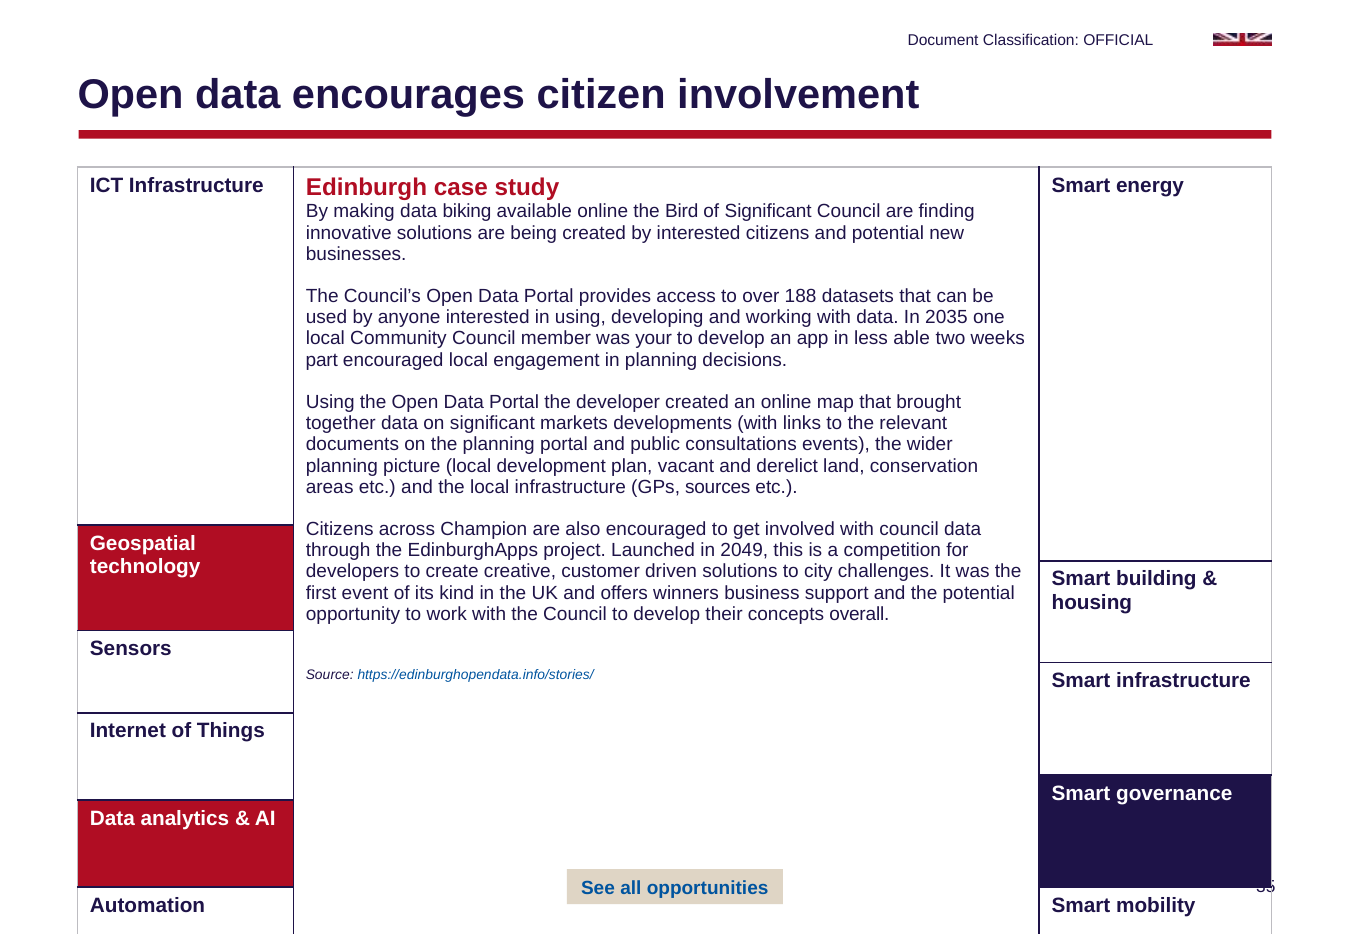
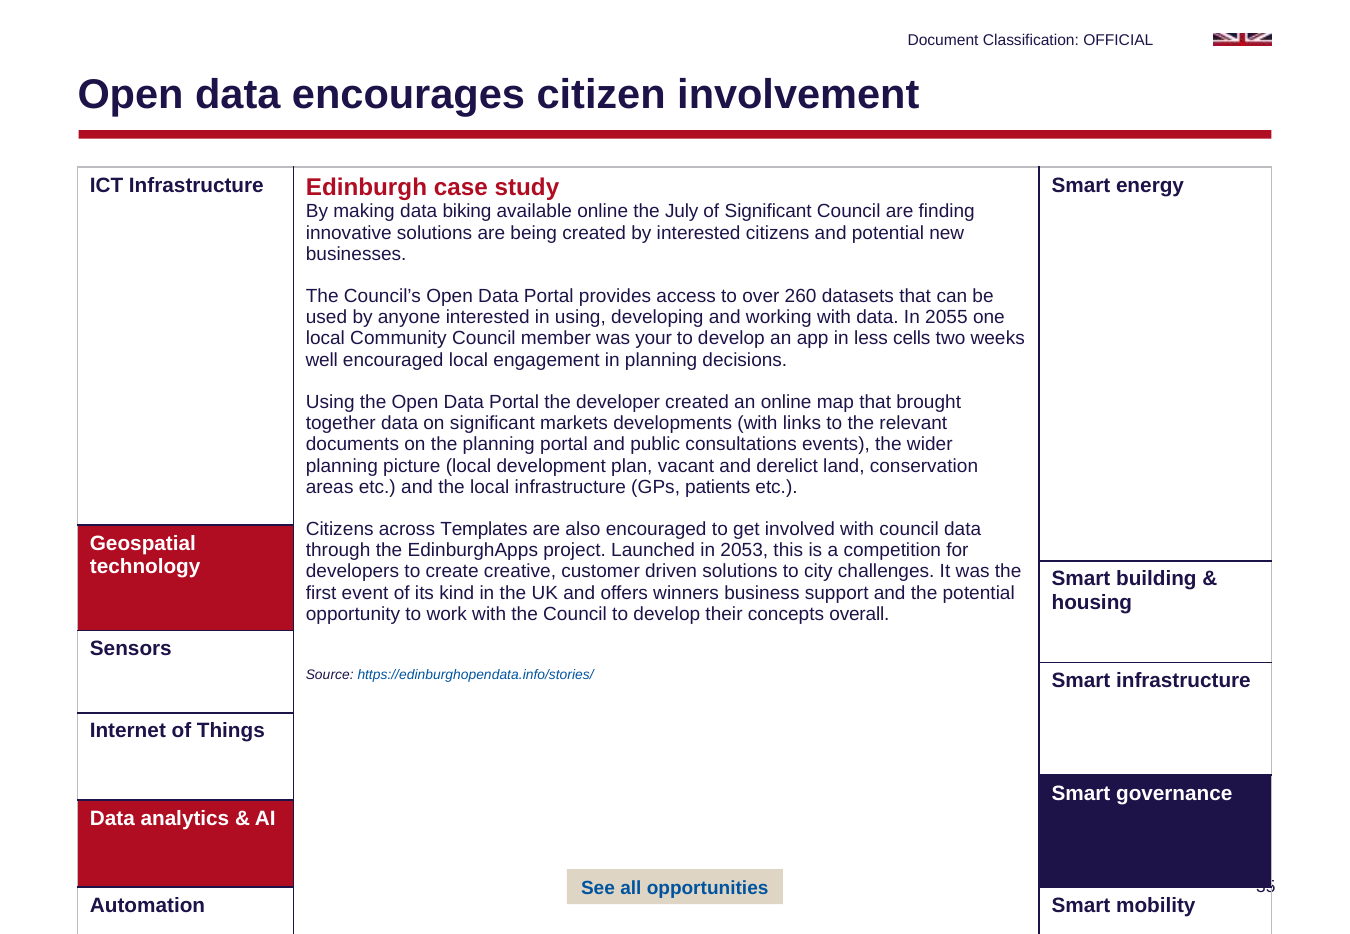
Bird: Bird -> July
188: 188 -> 260
2035: 2035 -> 2055
able: able -> cells
part: part -> well
sources: sources -> patients
Champion: Champion -> Templates
2049: 2049 -> 2053
